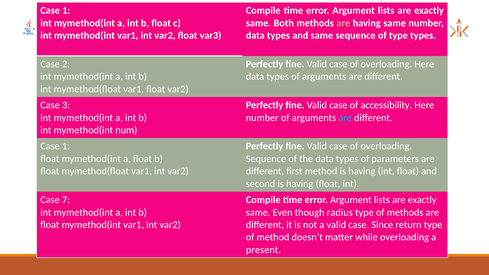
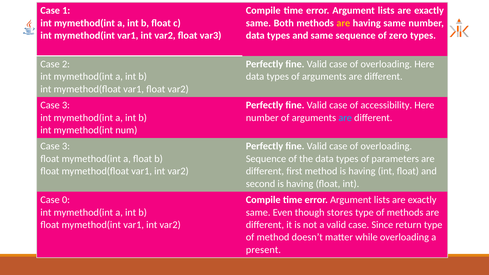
are at (343, 23) colour: pink -> yellow
of type: type -> zero
1 at (66, 146): 1 -> 3
7: 7 -> 0
radius: radius -> stores
